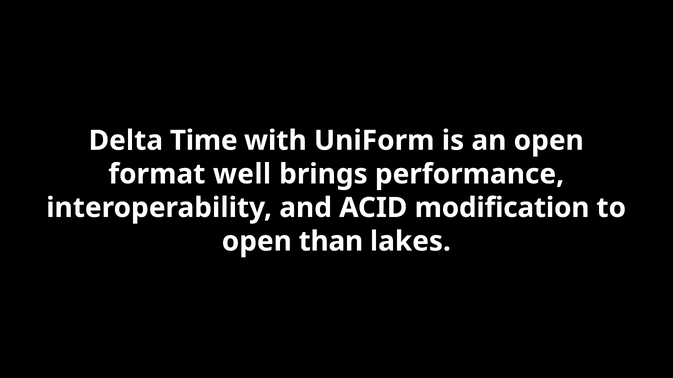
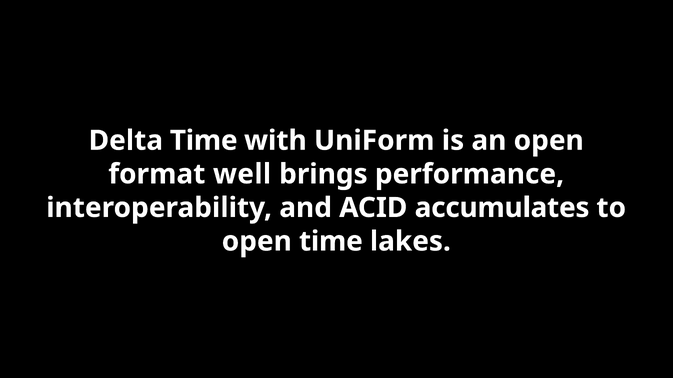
modification: modification -> accumulates
open than: than -> time
